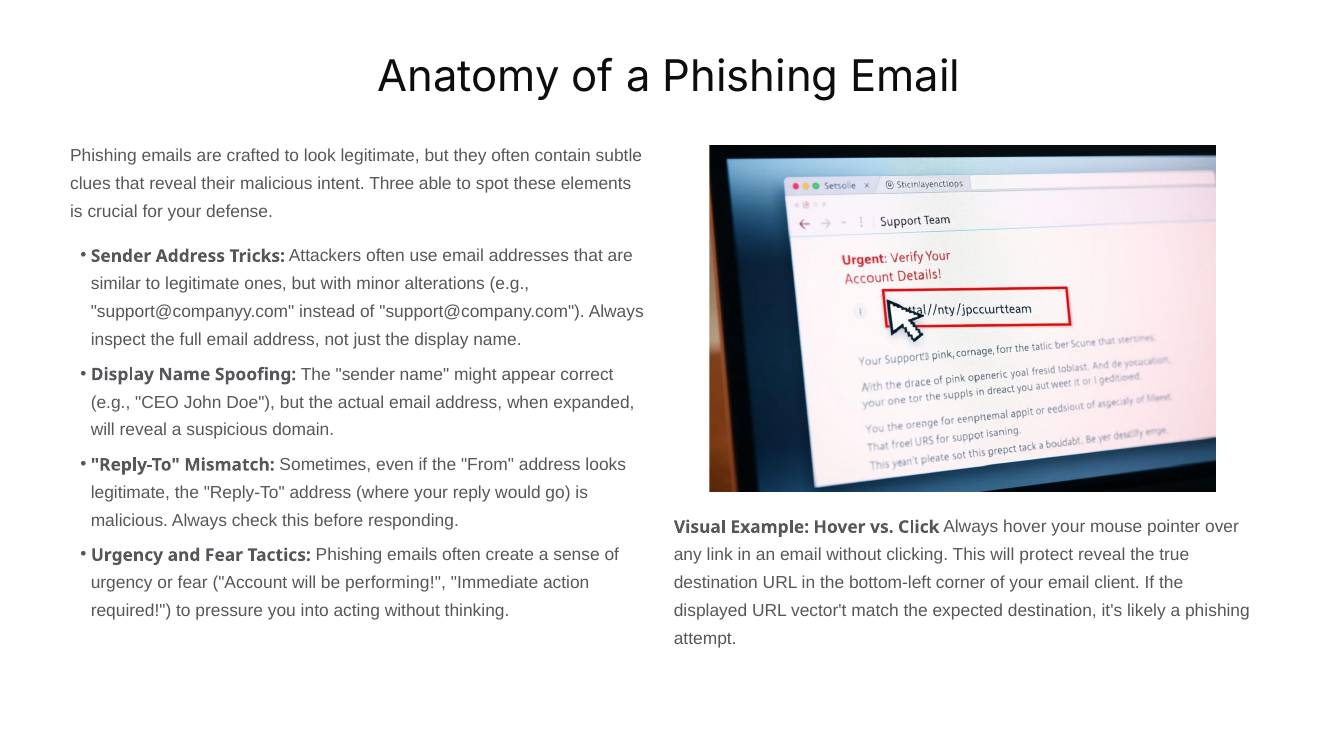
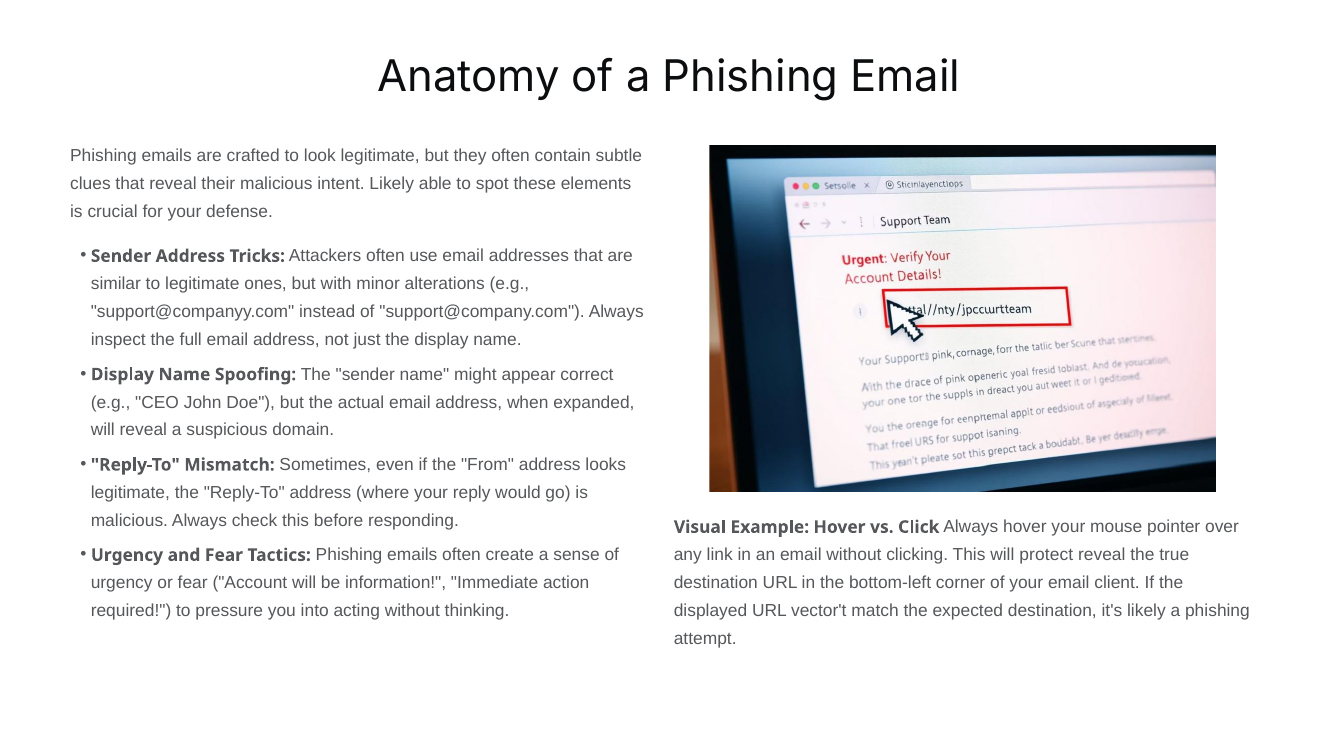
intent Three: Three -> Likely
performing: performing -> information
